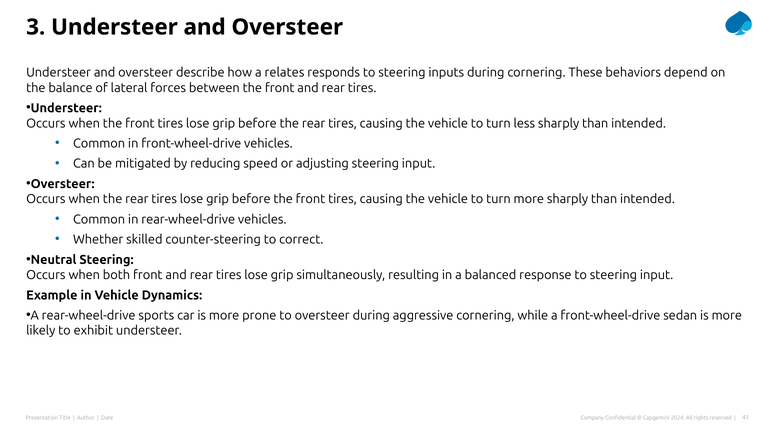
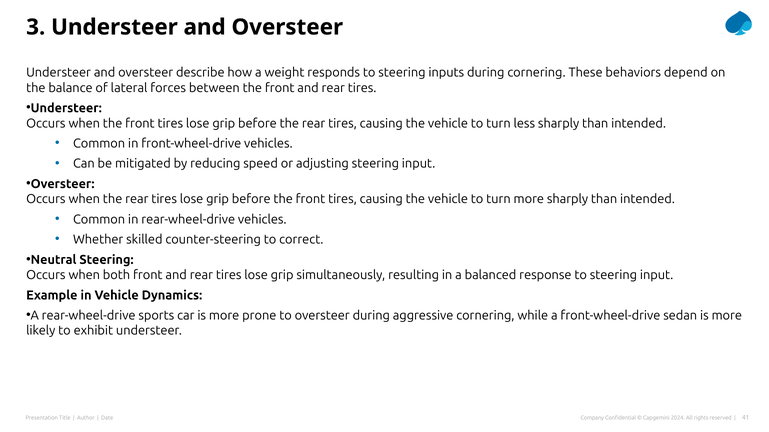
relates: relates -> weight
